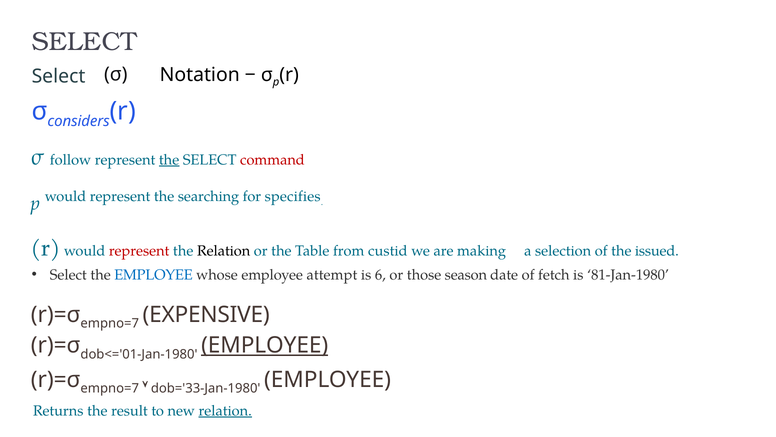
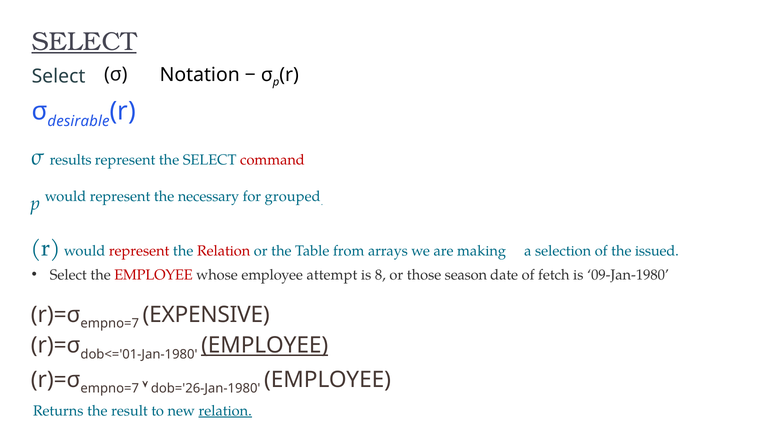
SELECT at (84, 42) underline: none -> present
considers: considers -> desirable
follow: follow -> results
the at (169, 160) underline: present -> none
searching: searching -> necessary
specifies: specifies -> grouped
Relation at (224, 251) colour: black -> red
custid: custid -> arrays
EMPLOYEE at (154, 274) colour: blue -> red
6: 6 -> 8
81-Jan-1980: 81-Jan-1980 -> 09-Jan-1980
dob='33-Jan-1980: dob='33-Jan-1980 -> dob='26-Jan-1980
